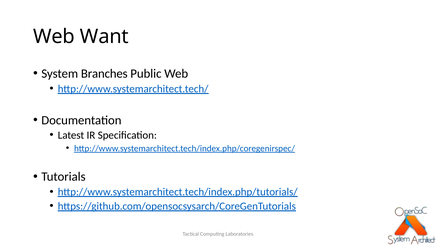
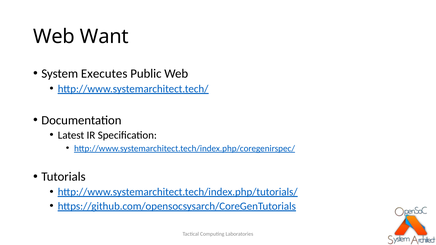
Branches: Branches -> Executes
